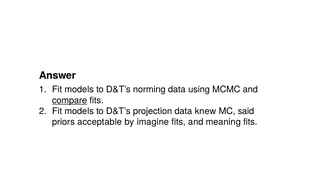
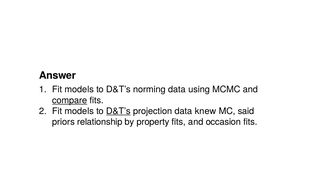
D&T’s at (118, 111) underline: none -> present
acceptable: acceptable -> relationship
imagine: imagine -> property
meaning: meaning -> occasion
